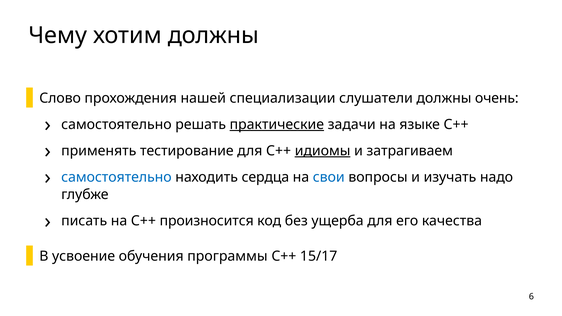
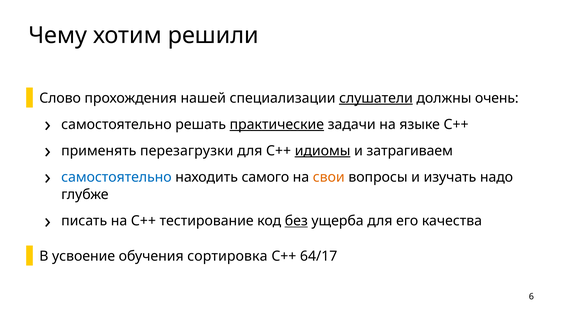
хотим должны: должны -> решили
слушатели underline: none -> present
тестирование: тестирование -> перезагрузки
сердца: сердца -> самого
свои colour: blue -> orange
произносится: произносится -> тестирование
без underline: none -> present
программы: программы -> сортировка
15/17: 15/17 -> 64/17
